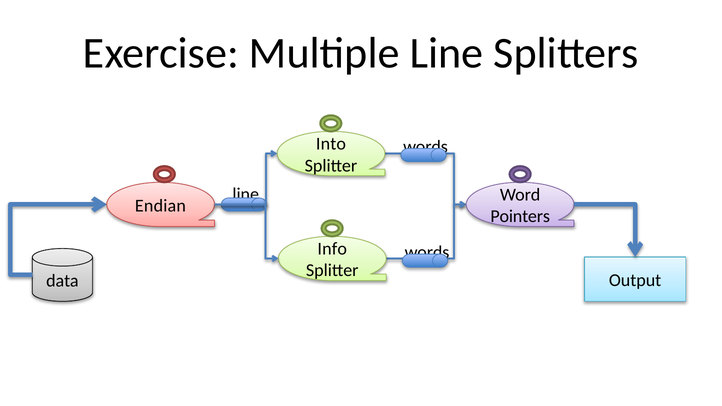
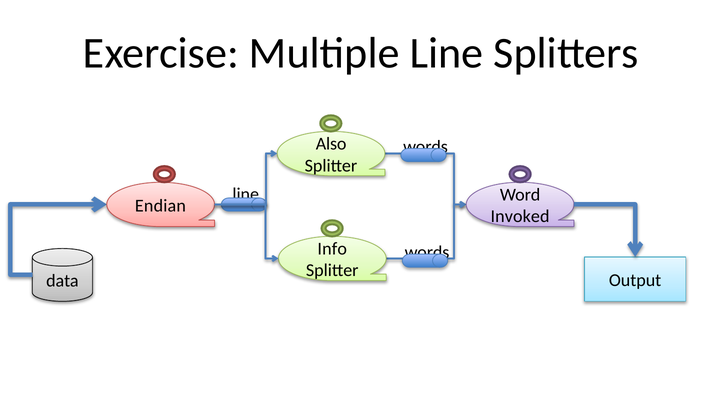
Into: Into -> Also
Pointers: Pointers -> Invoked
